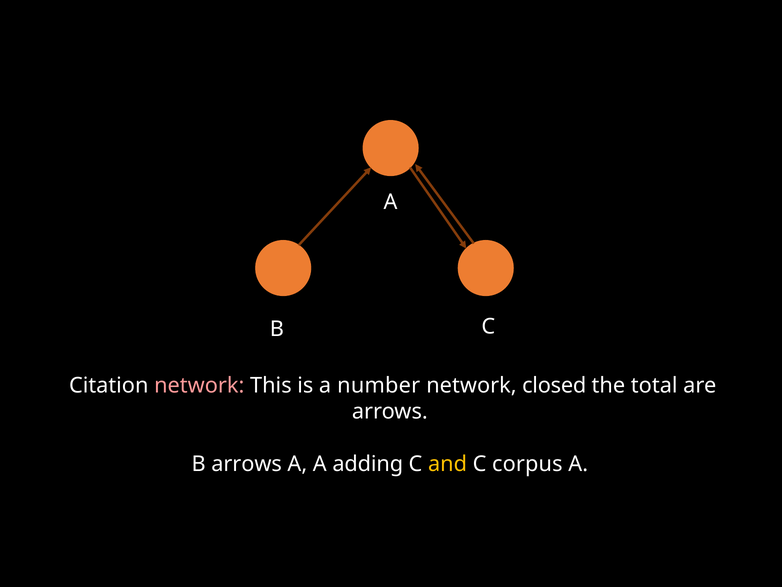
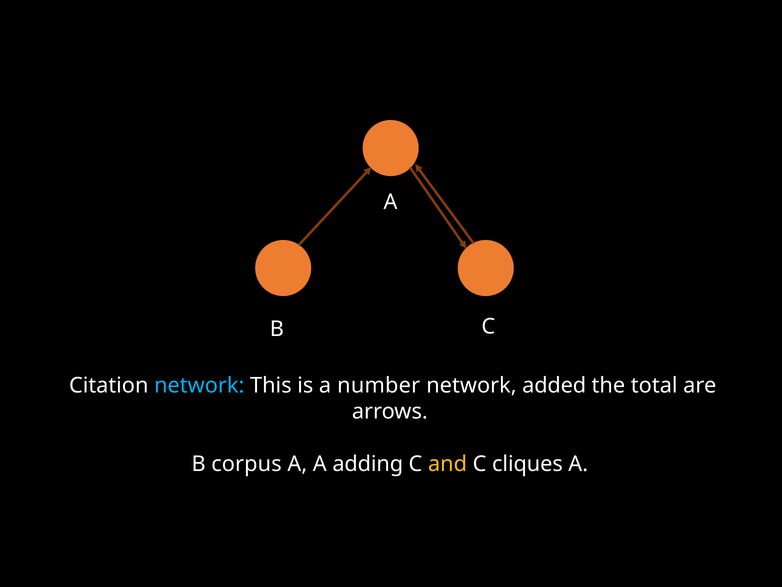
network at (199, 385) colour: pink -> light blue
closed: closed -> added
B arrows: arrows -> corpus
corpus: corpus -> cliques
